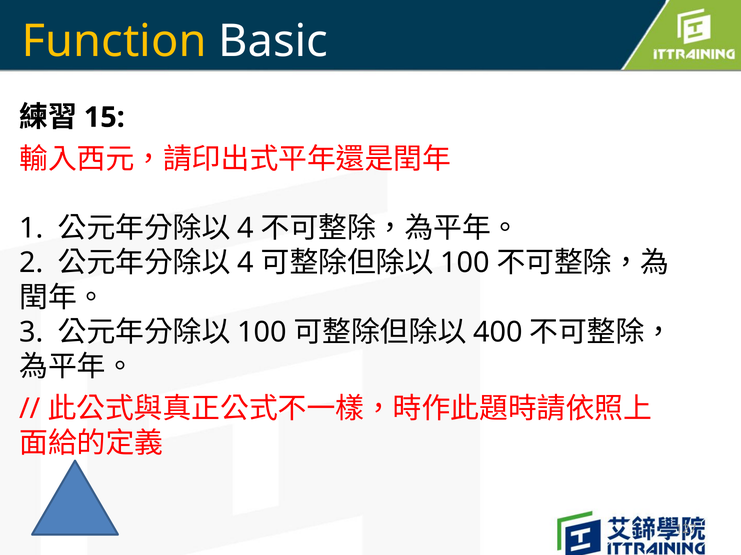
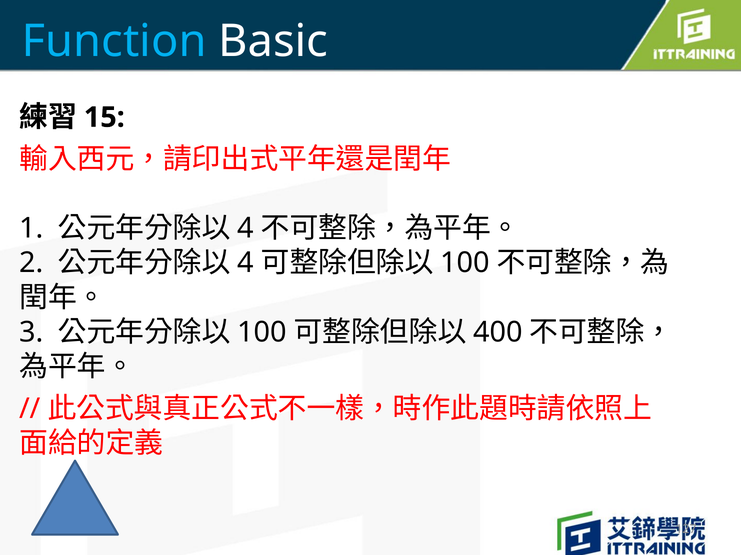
Function colour: yellow -> light blue
